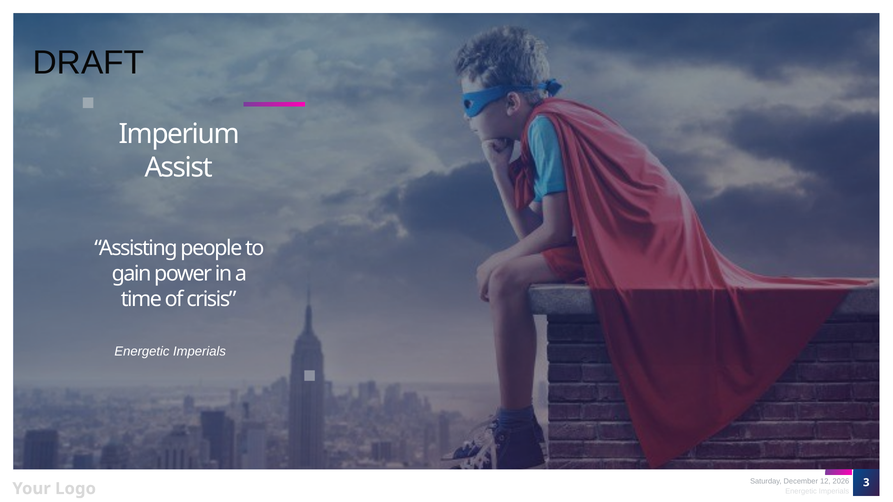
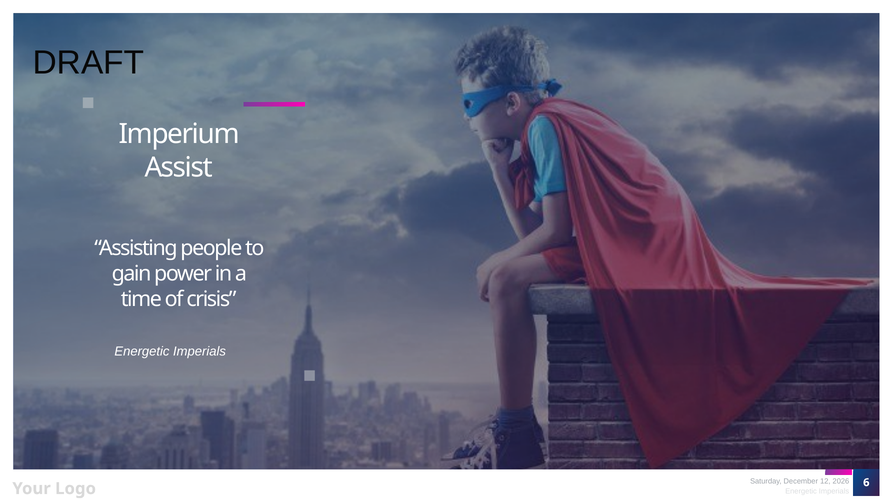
3: 3 -> 6
